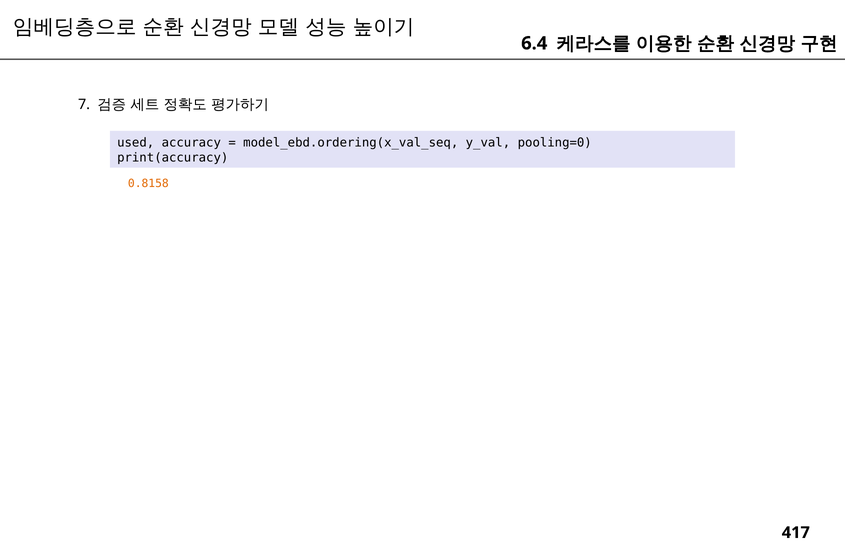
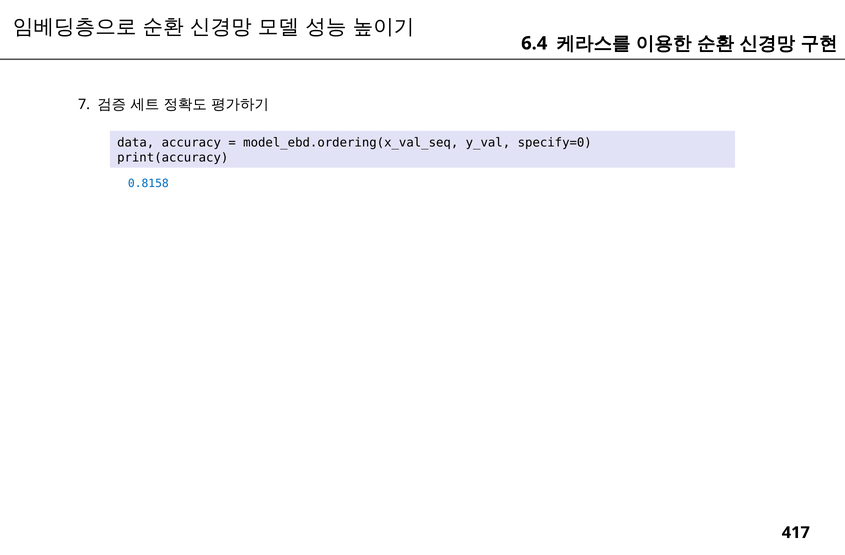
used: used -> data
pooling=0: pooling=0 -> specify=0
0.8158 colour: orange -> blue
